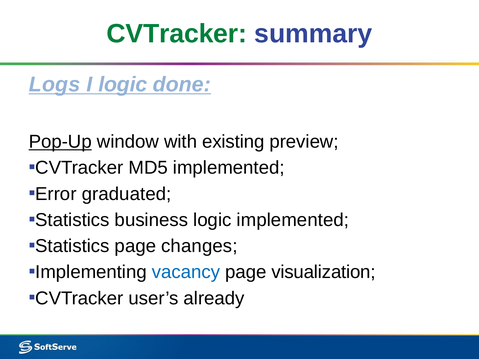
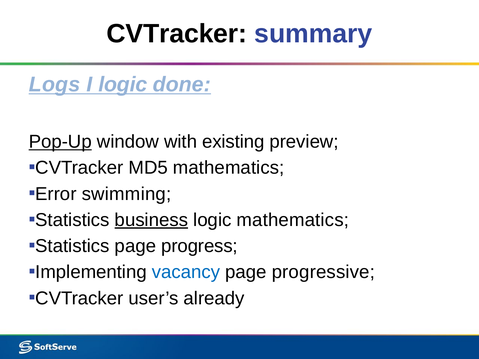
CVTracker colour: green -> black
MD5 implemented: implemented -> mathematics
graduated: graduated -> swimming
business underline: none -> present
logic implemented: implemented -> mathematics
changes: changes -> progress
visualization: visualization -> progressive
